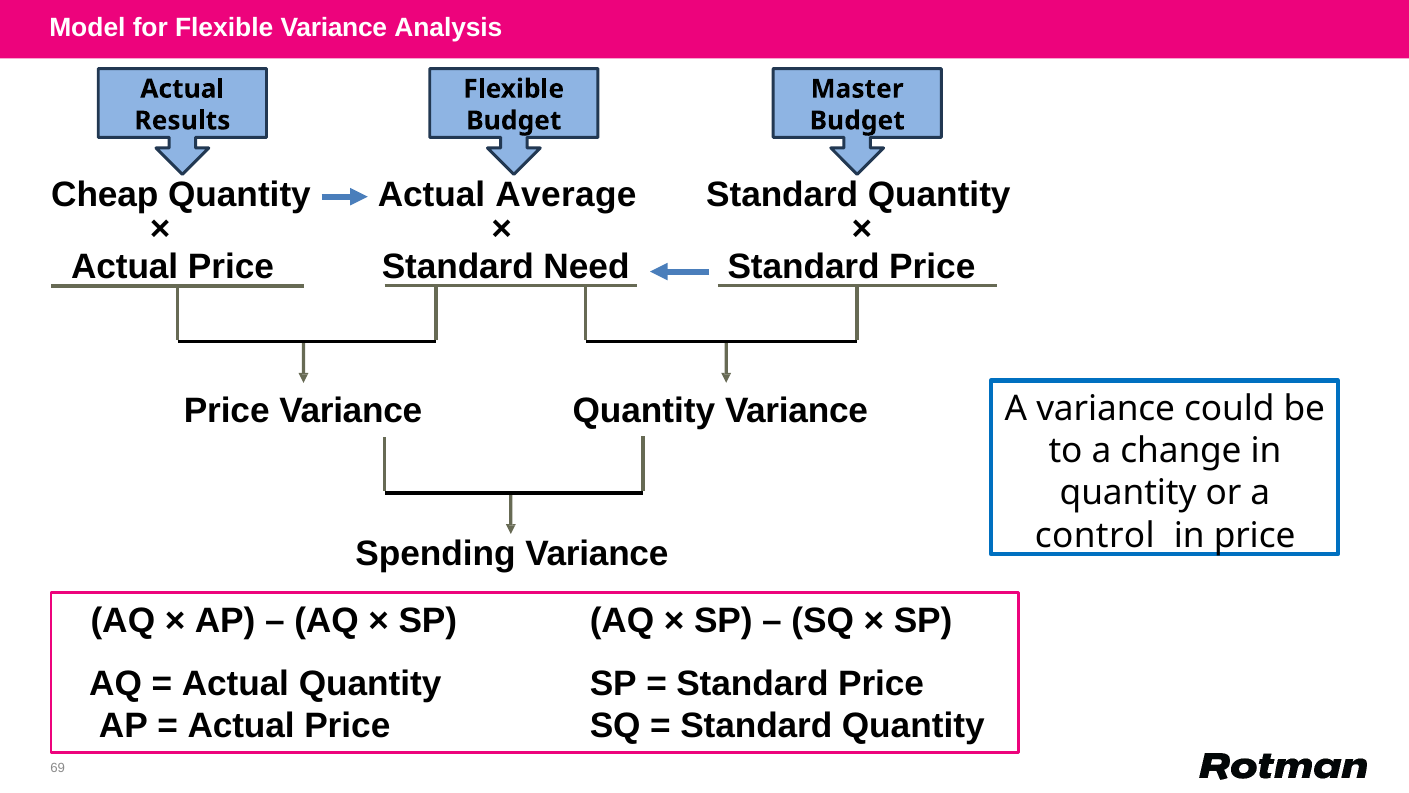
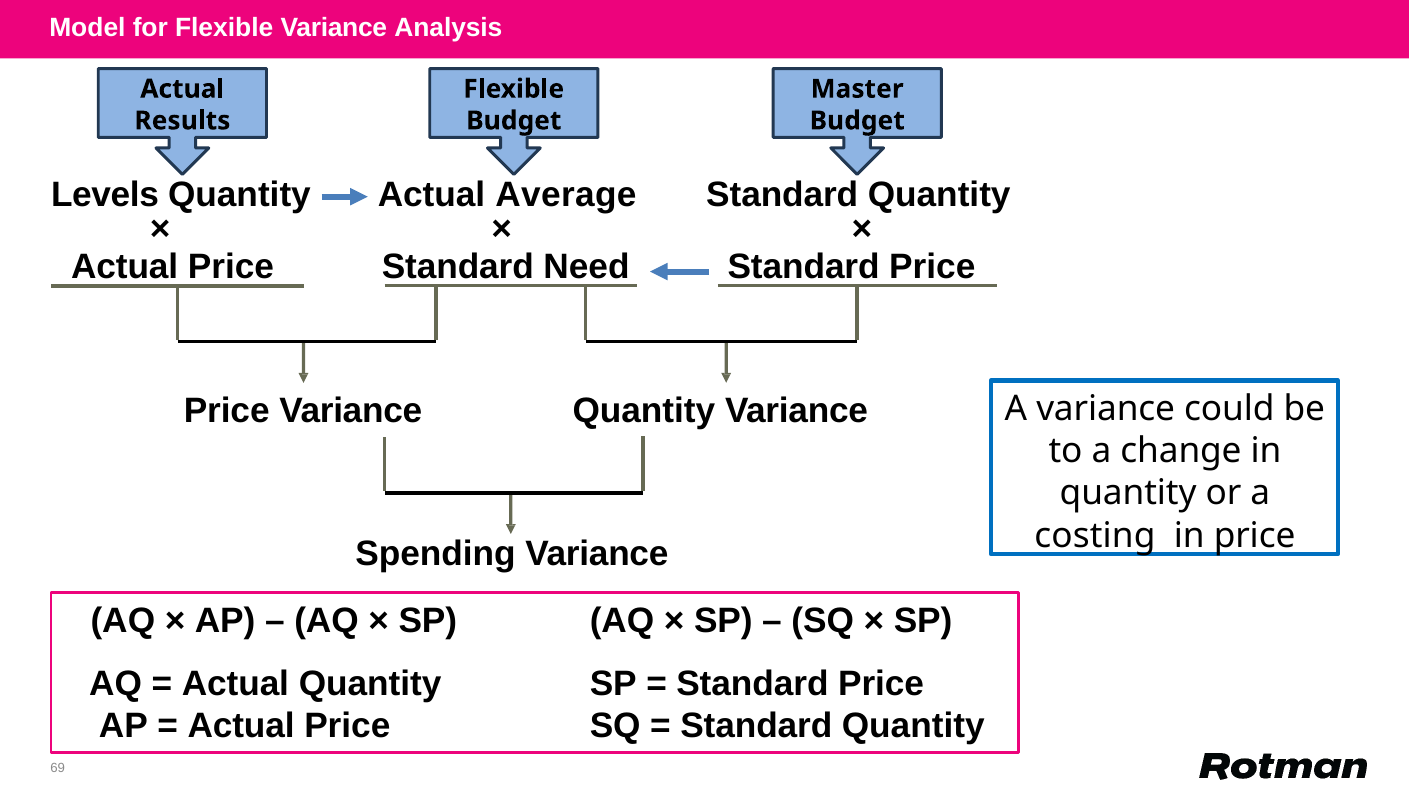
Cheap: Cheap -> Levels
control: control -> costing
